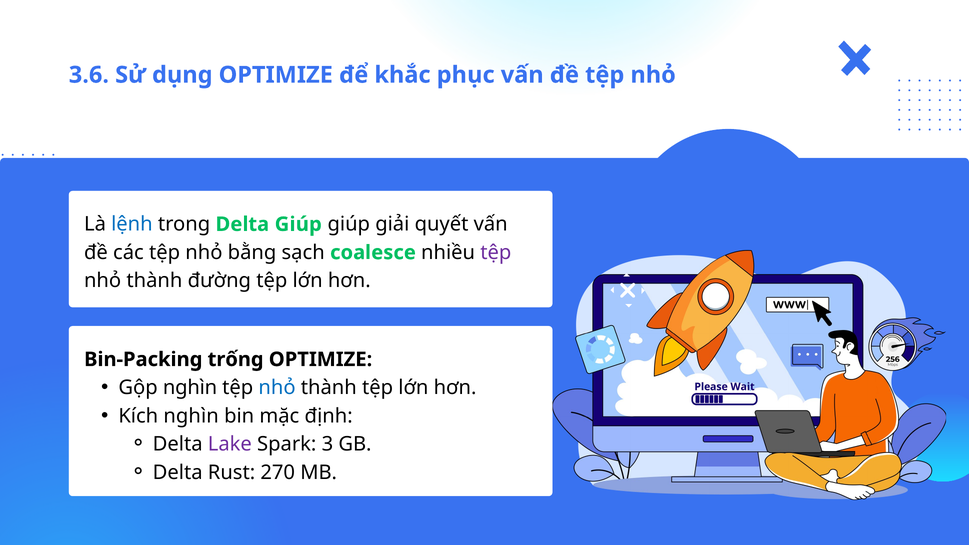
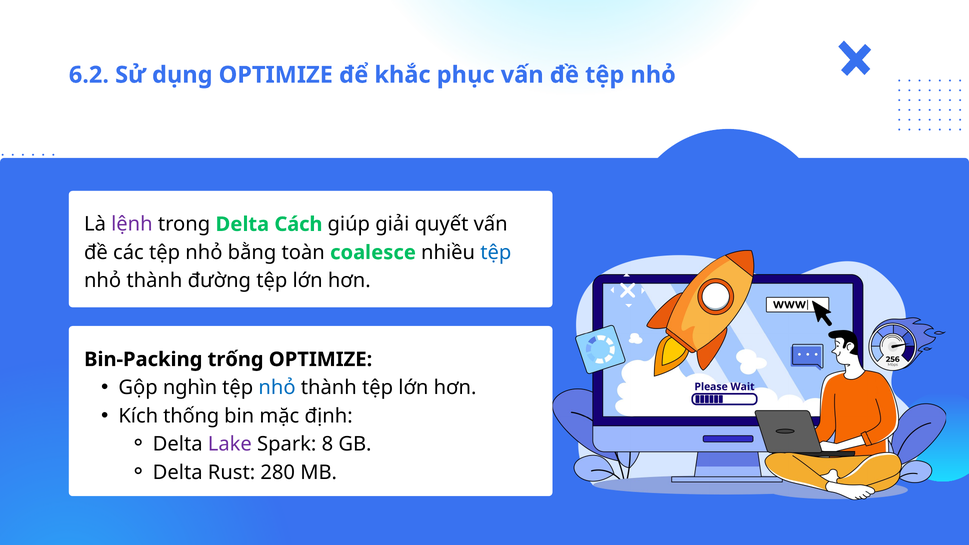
3.6: 3.6 -> 6.2
lệnh colour: blue -> purple
Delta Giúp: Giúp -> Cách
sạch: sạch -> toàn
tệp at (496, 253) colour: purple -> blue
Kích nghìn: nghìn -> thống
3: 3 -> 8
270: 270 -> 280
